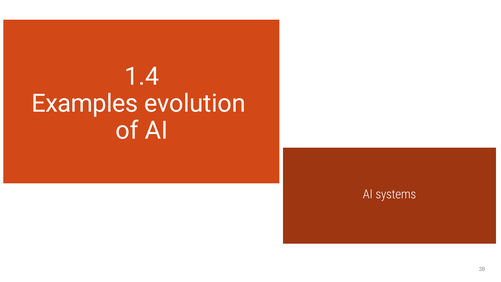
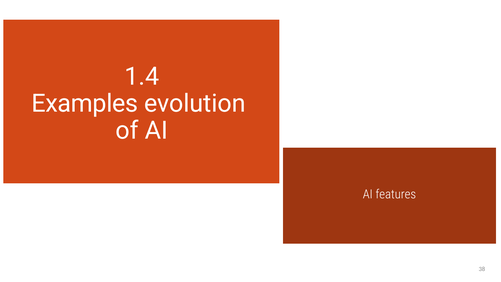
systems: systems -> features
